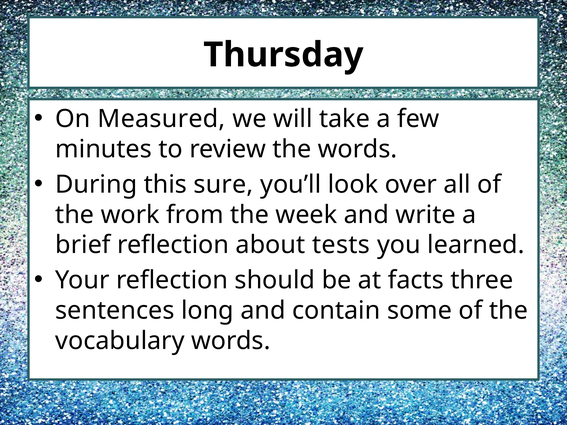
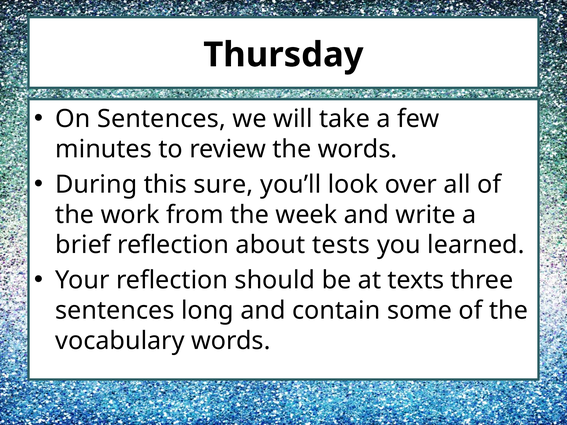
On Measured: Measured -> Sentences
facts: facts -> texts
